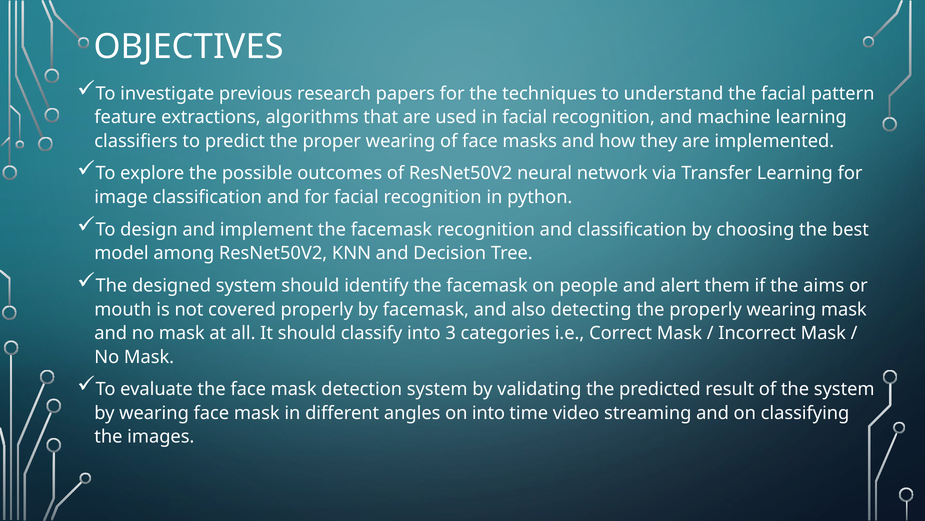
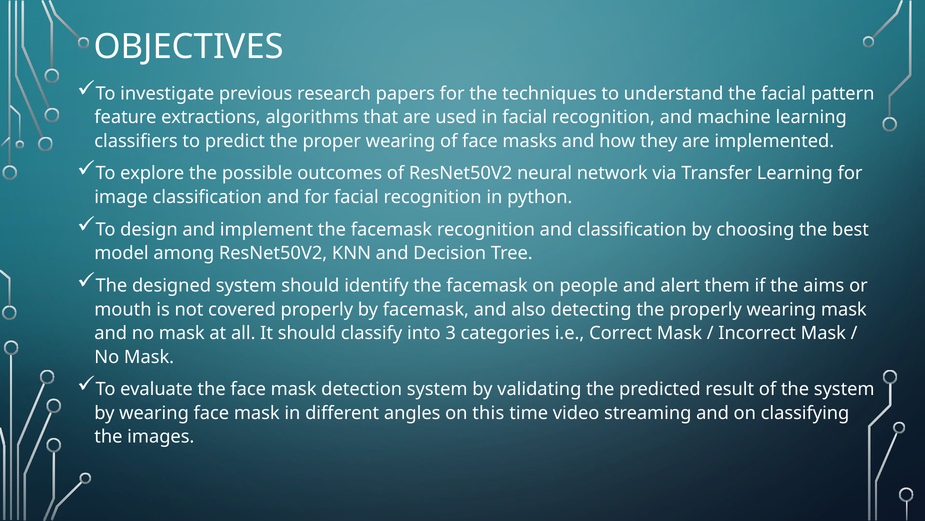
on into: into -> this
